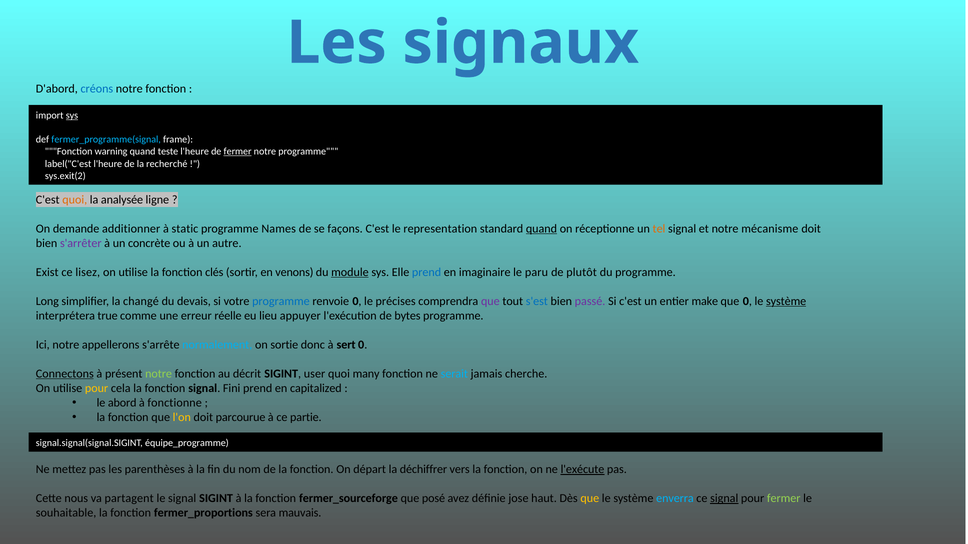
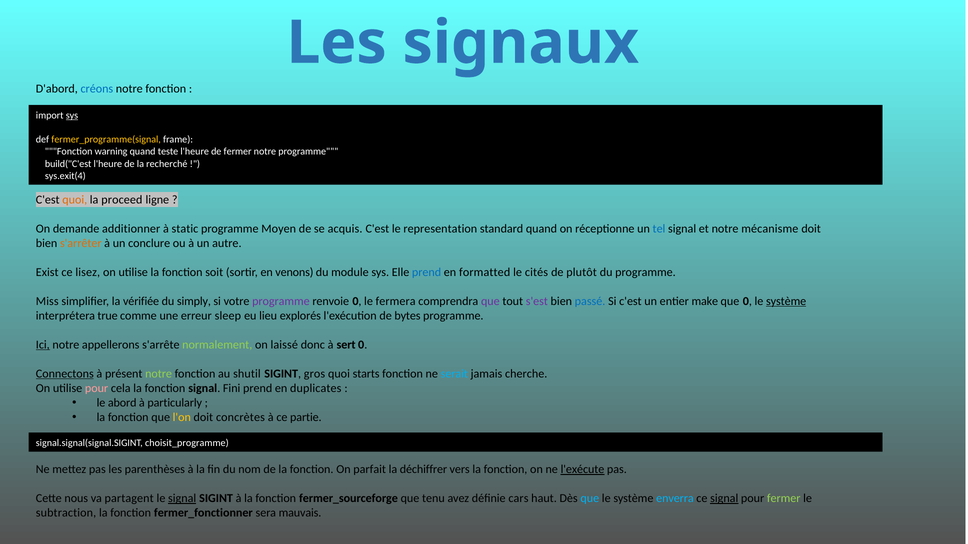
fermer_programme(signal colour: light blue -> yellow
fermer at (238, 152) underline: present -> none
label("C'est: label("C'est -> build("C'est
sys.exit(2: sys.exit(2 -> sys.exit(4
analysée: analysée -> proceed
Names: Names -> Moyen
façons: façons -> acquis
quand at (541, 229) underline: present -> none
tel colour: orange -> blue
s'arrêter colour: purple -> orange
concrète: concrète -> conclure
clés: clés -> soit
module underline: present -> none
imaginaire: imaginaire -> formatted
paru: paru -> cités
Long: Long -> Miss
changé: changé -> vérifiée
devais: devais -> simply
programme at (281, 301) colour: blue -> purple
précises: précises -> fermera
s'est colour: blue -> purple
passé colour: purple -> blue
réelle: réelle -> sleep
appuyer: appuyer -> explorés
Ici underline: none -> present
normalement colour: light blue -> light green
sortie: sortie -> laissé
décrit: décrit -> shutil
user: user -> gros
many: many -> starts
pour at (97, 389) colour: yellow -> pink
capitalized: capitalized -> duplicates
fonctionne: fonctionne -> particularly
parcourue: parcourue -> concrètes
équipe_programme: équipe_programme -> choisit_programme
départ: départ -> parfait
signal at (182, 499) underline: none -> present
posé: posé -> tenu
jose: jose -> cars
que at (590, 499) colour: yellow -> light blue
souhaitable: souhaitable -> subtraction
fermer_proportions: fermer_proportions -> fermer_fonctionner
